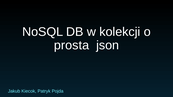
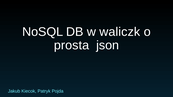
kolekcji: kolekcji -> waliczk
